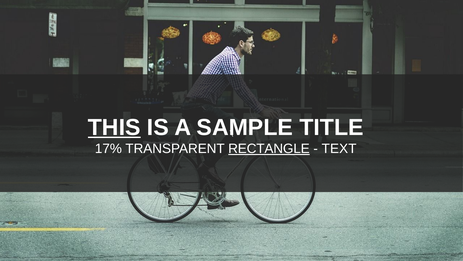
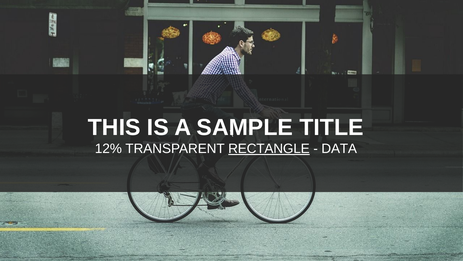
THIS underline: present -> none
17%: 17% -> 12%
TEXT: TEXT -> DATA
